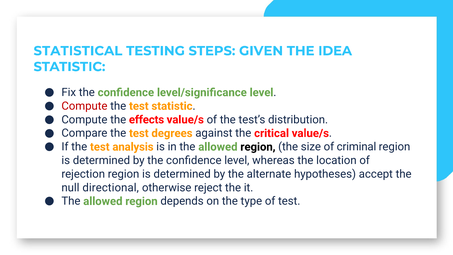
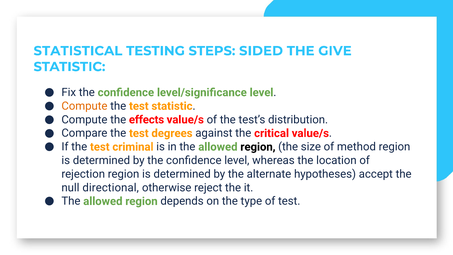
GIVEN: GIVEN -> SIDED
IDEA: IDEA -> GIVE
Compute at (84, 106) colour: red -> orange
analysis: analysis -> criminal
criminal: criminal -> method
